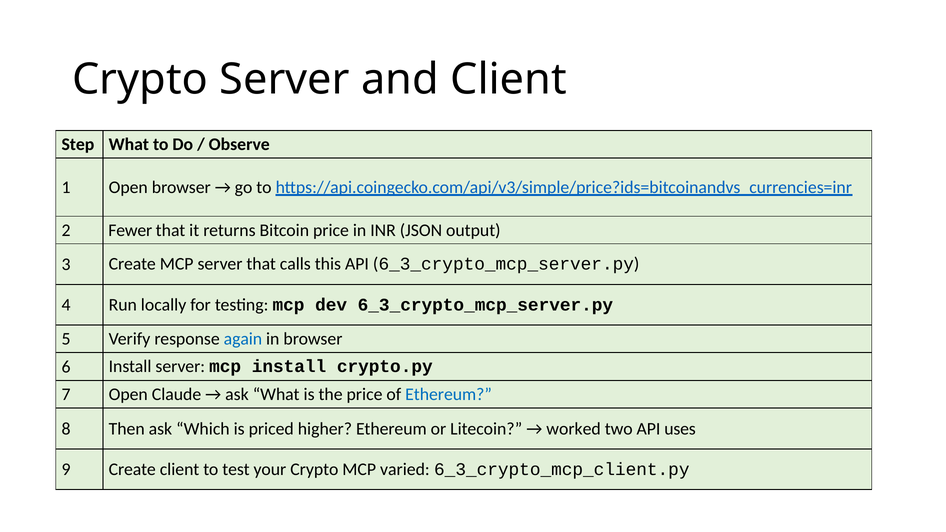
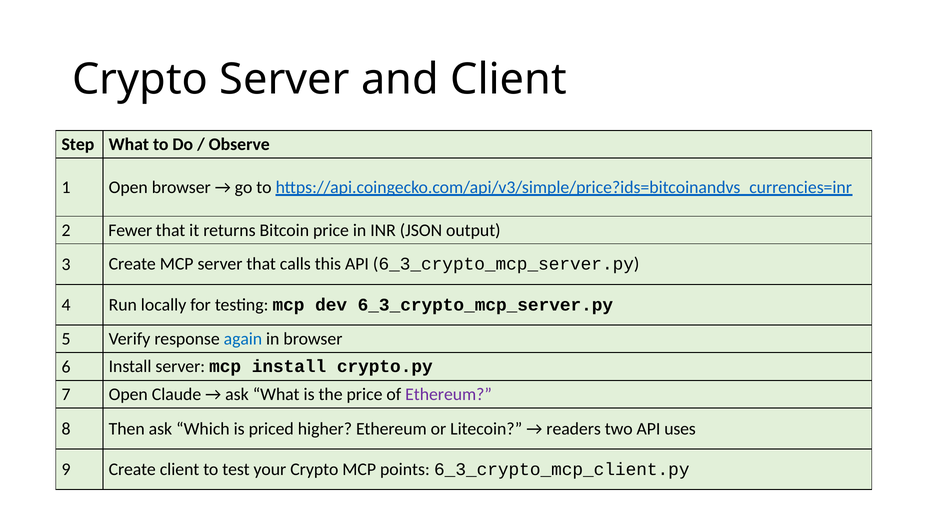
Ethereum at (449, 395) colour: blue -> purple
worked: worked -> readers
varied: varied -> points
